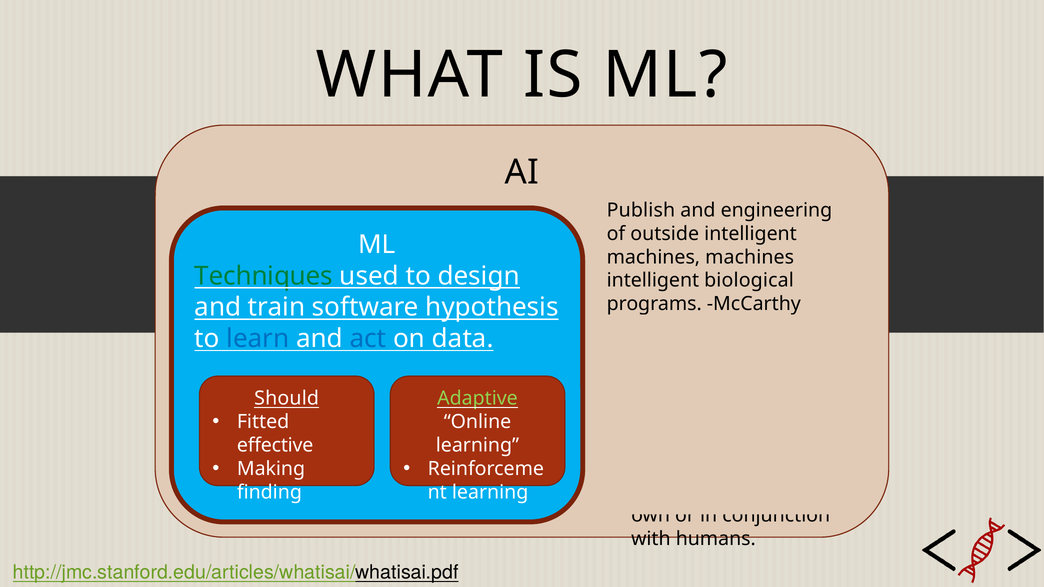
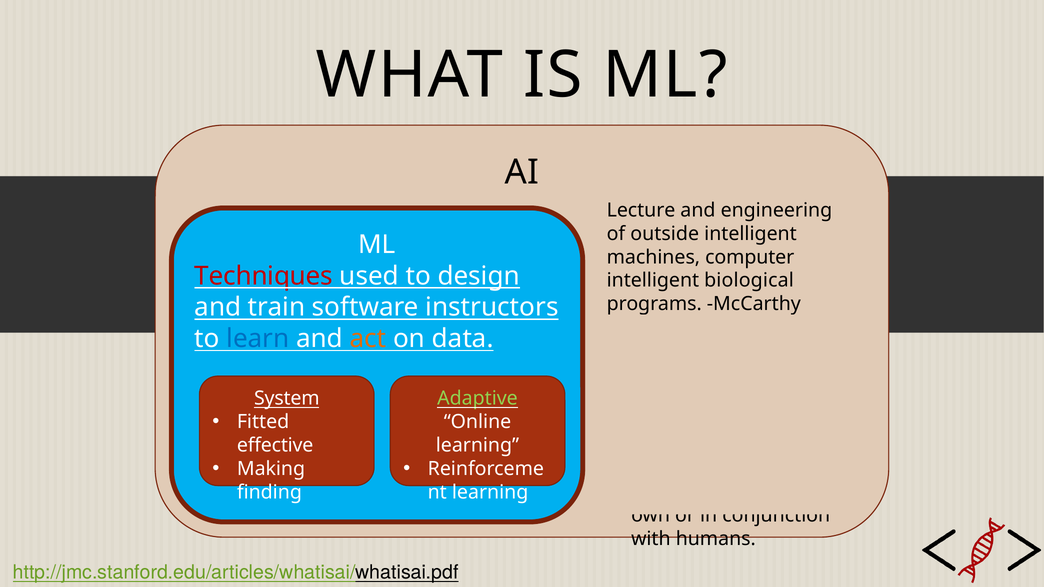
Publish: Publish -> Lecture
machines machines: machines -> computer
Techniques colour: green -> red
hypothesis: hypothesis -> instructors
act colour: blue -> orange
Should at (287, 399): Should -> System
